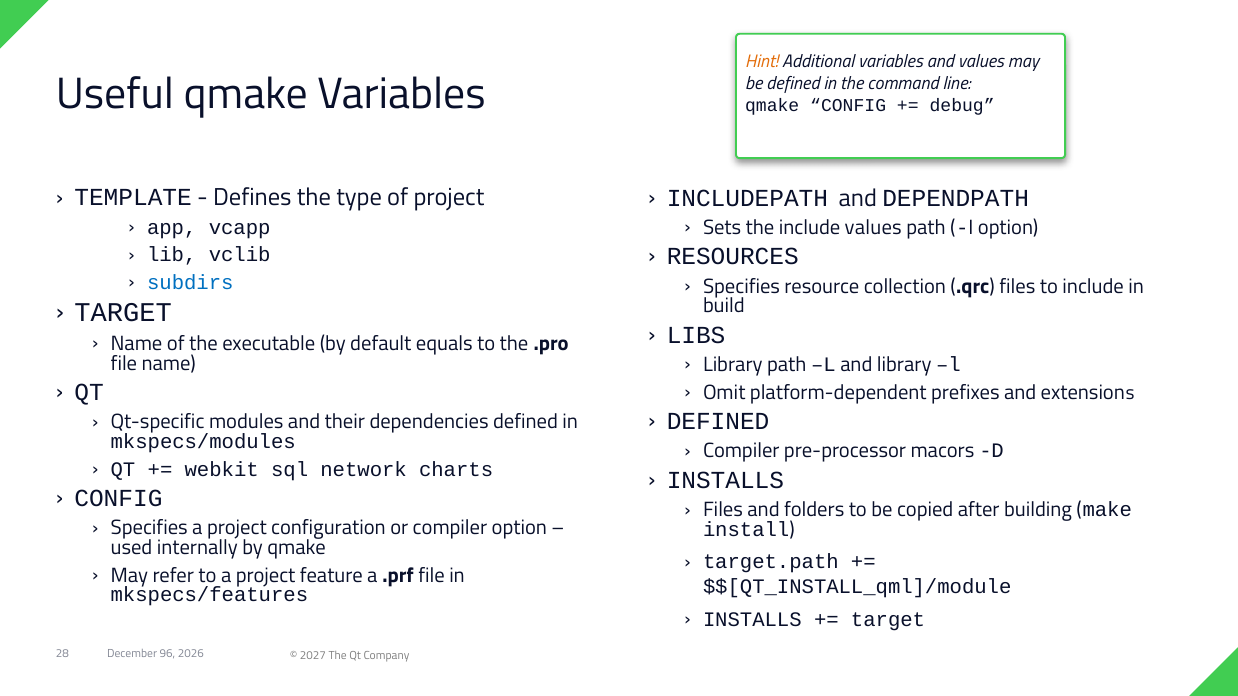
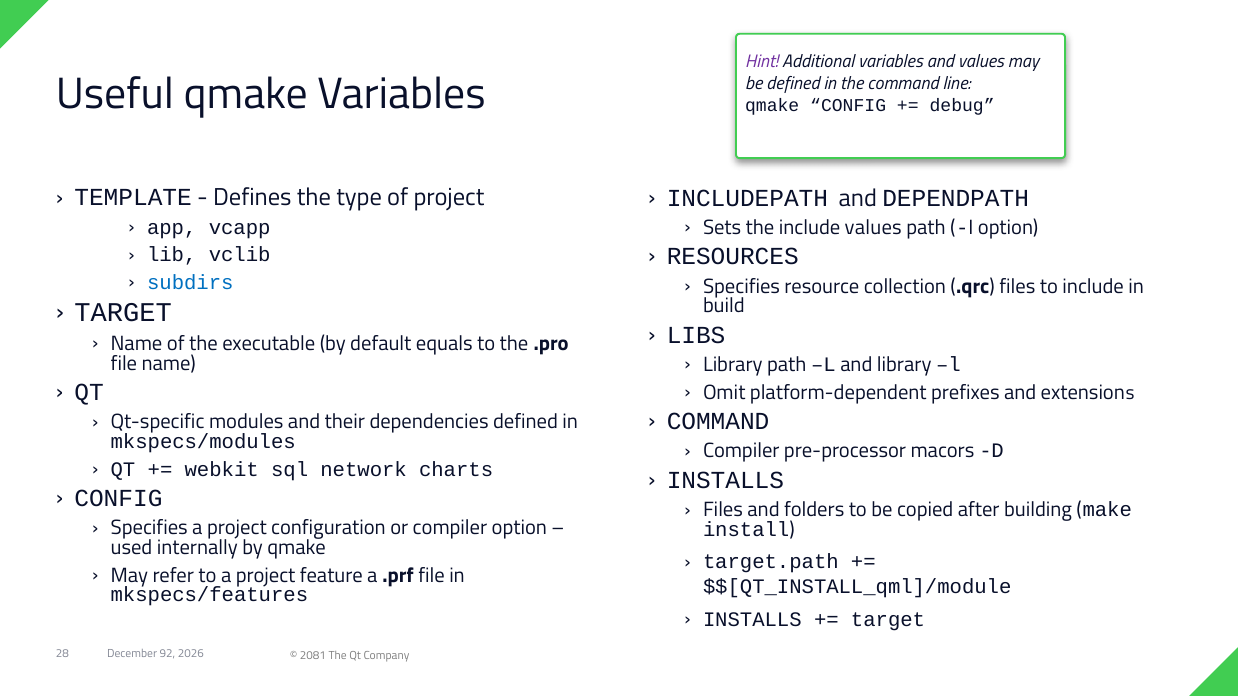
Hint colour: orange -> purple
DEFINED at (718, 422): DEFINED -> COMMAND
96: 96 -> 92
2027: 2027 -> 2081
